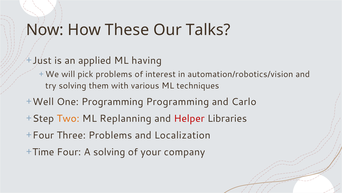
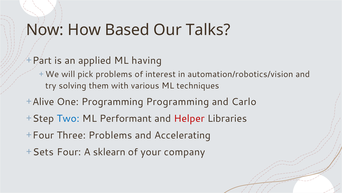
These: These -> Based
Just: Just -> Part
Well: Well -> Alive
Two colour: orange -> blue
Replanning: Replanning -> Performant
Localization: Localization -> Accelerating
Time: Time -> Sets
A solving: solving -> sklearn
